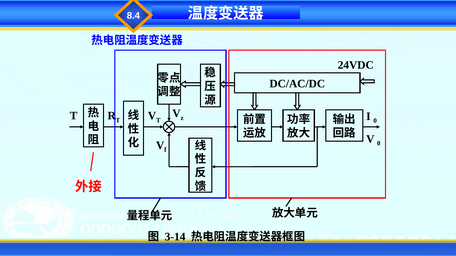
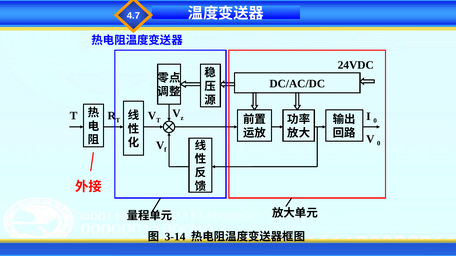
8.4: 8.4 -> 4.7
